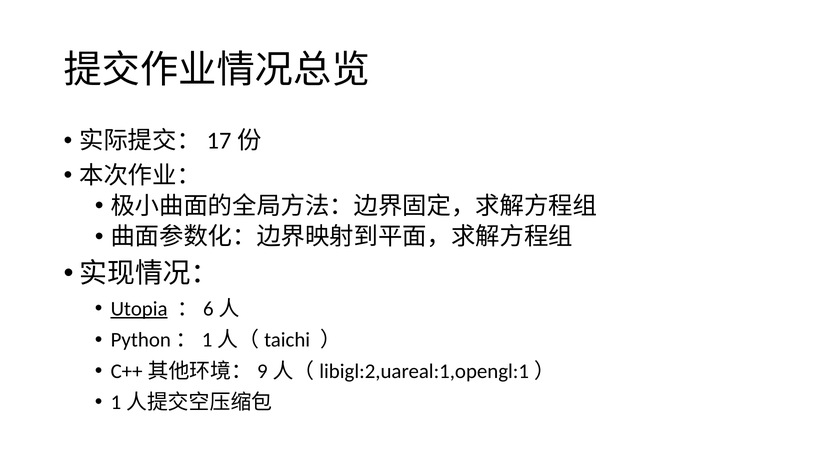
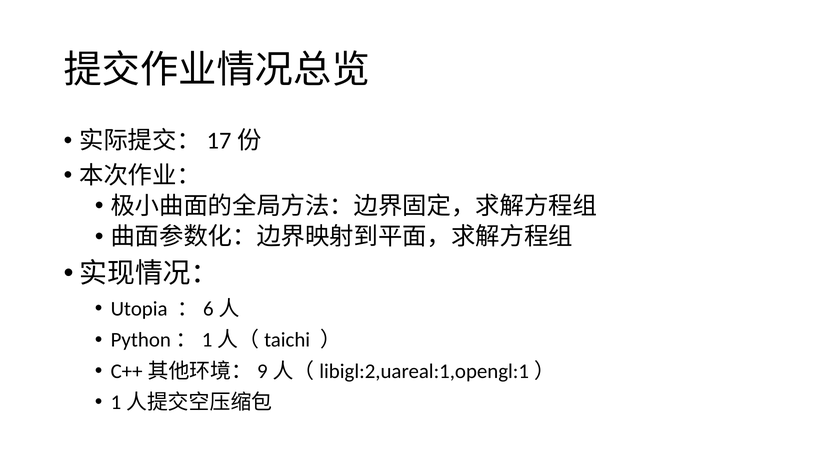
Utopia underline: present -> none
